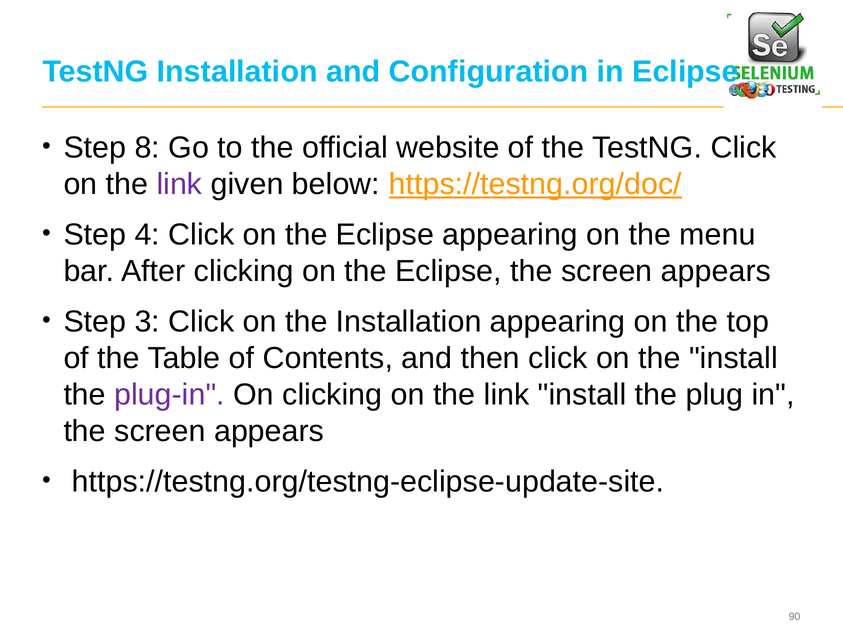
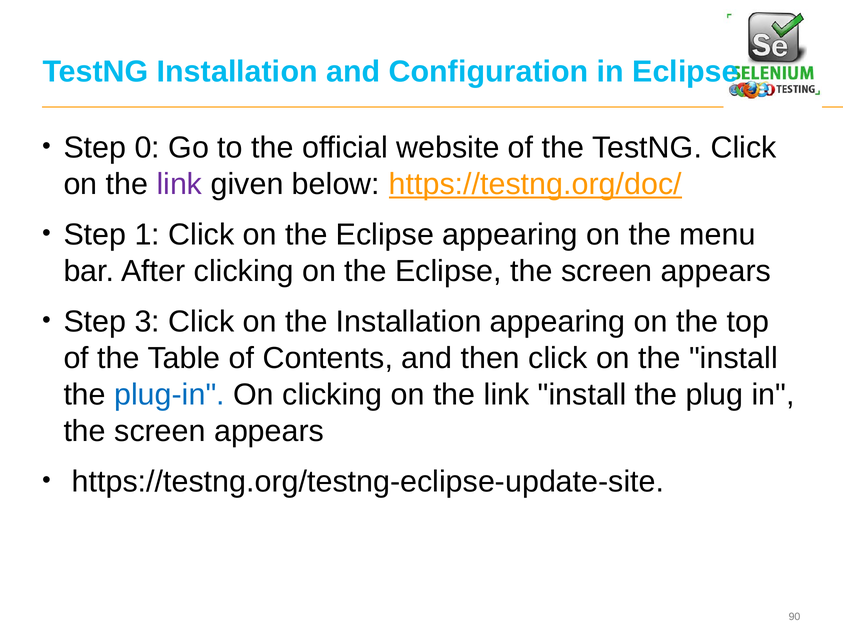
8: 8 -> 0
4: 4 -> 1
plug-in colour: purple -> blue
